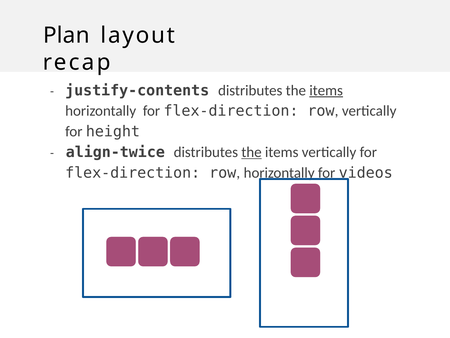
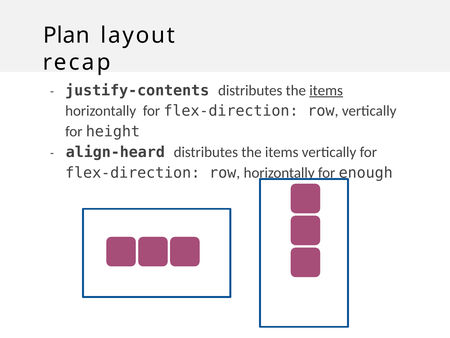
align-twice: align-twice -> align-heard
the at (251, 152) underline: present -> none
videos: videos -> enough
